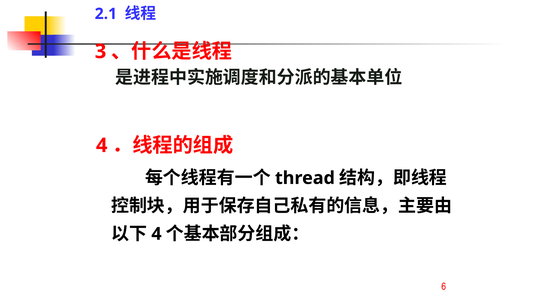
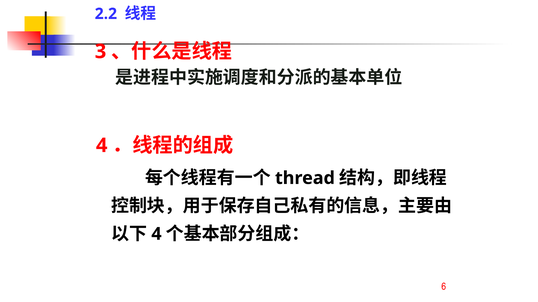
2.1: 2.1 -> 2.2
